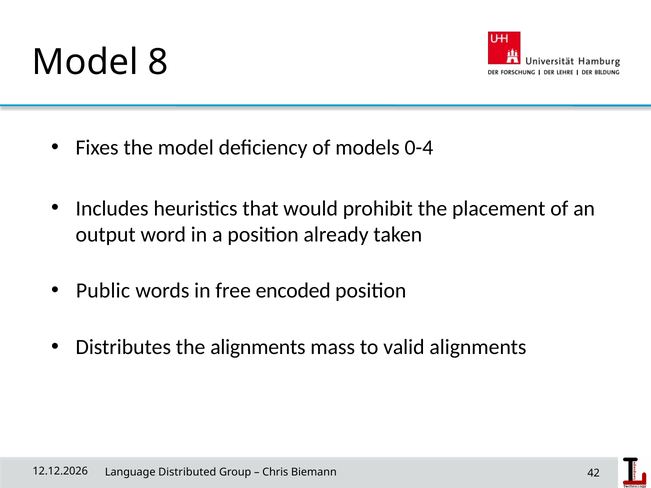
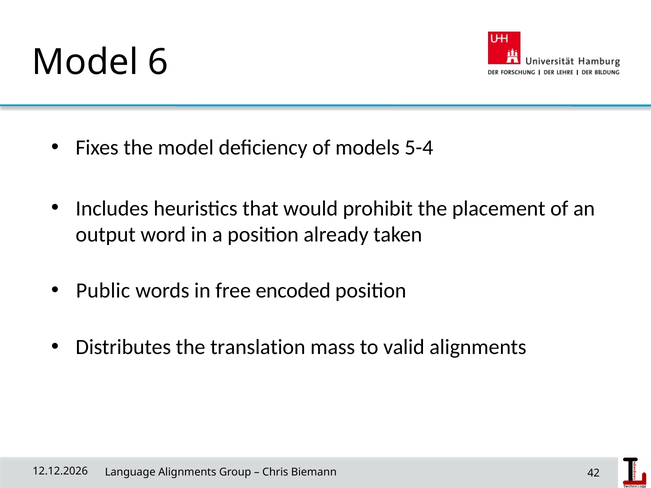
8: 8 -> 6
0-4: 0-4 -> 5-4
the alignments: alignments -> translation
Language Distributed: Distributed -> Alignments
